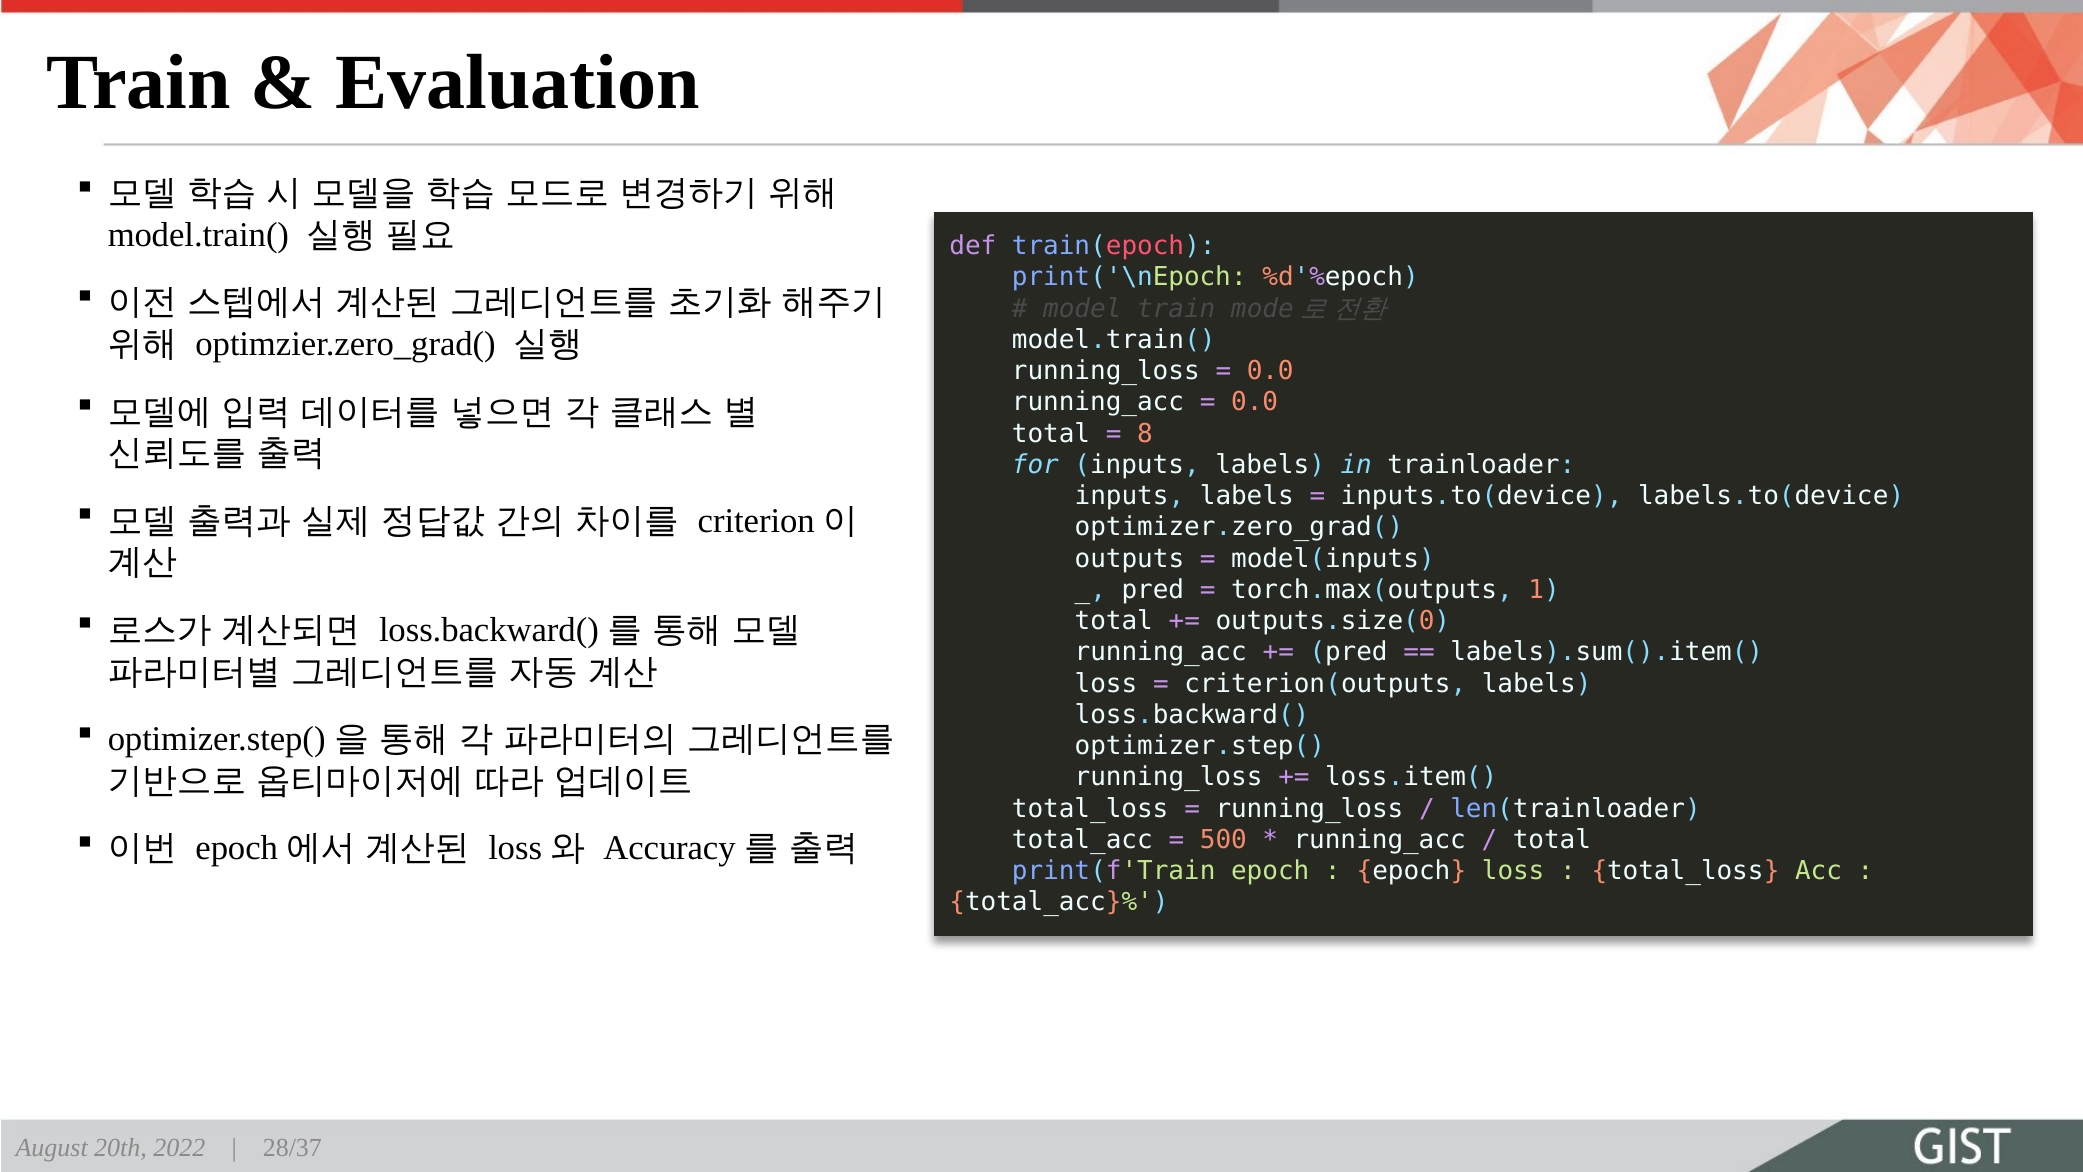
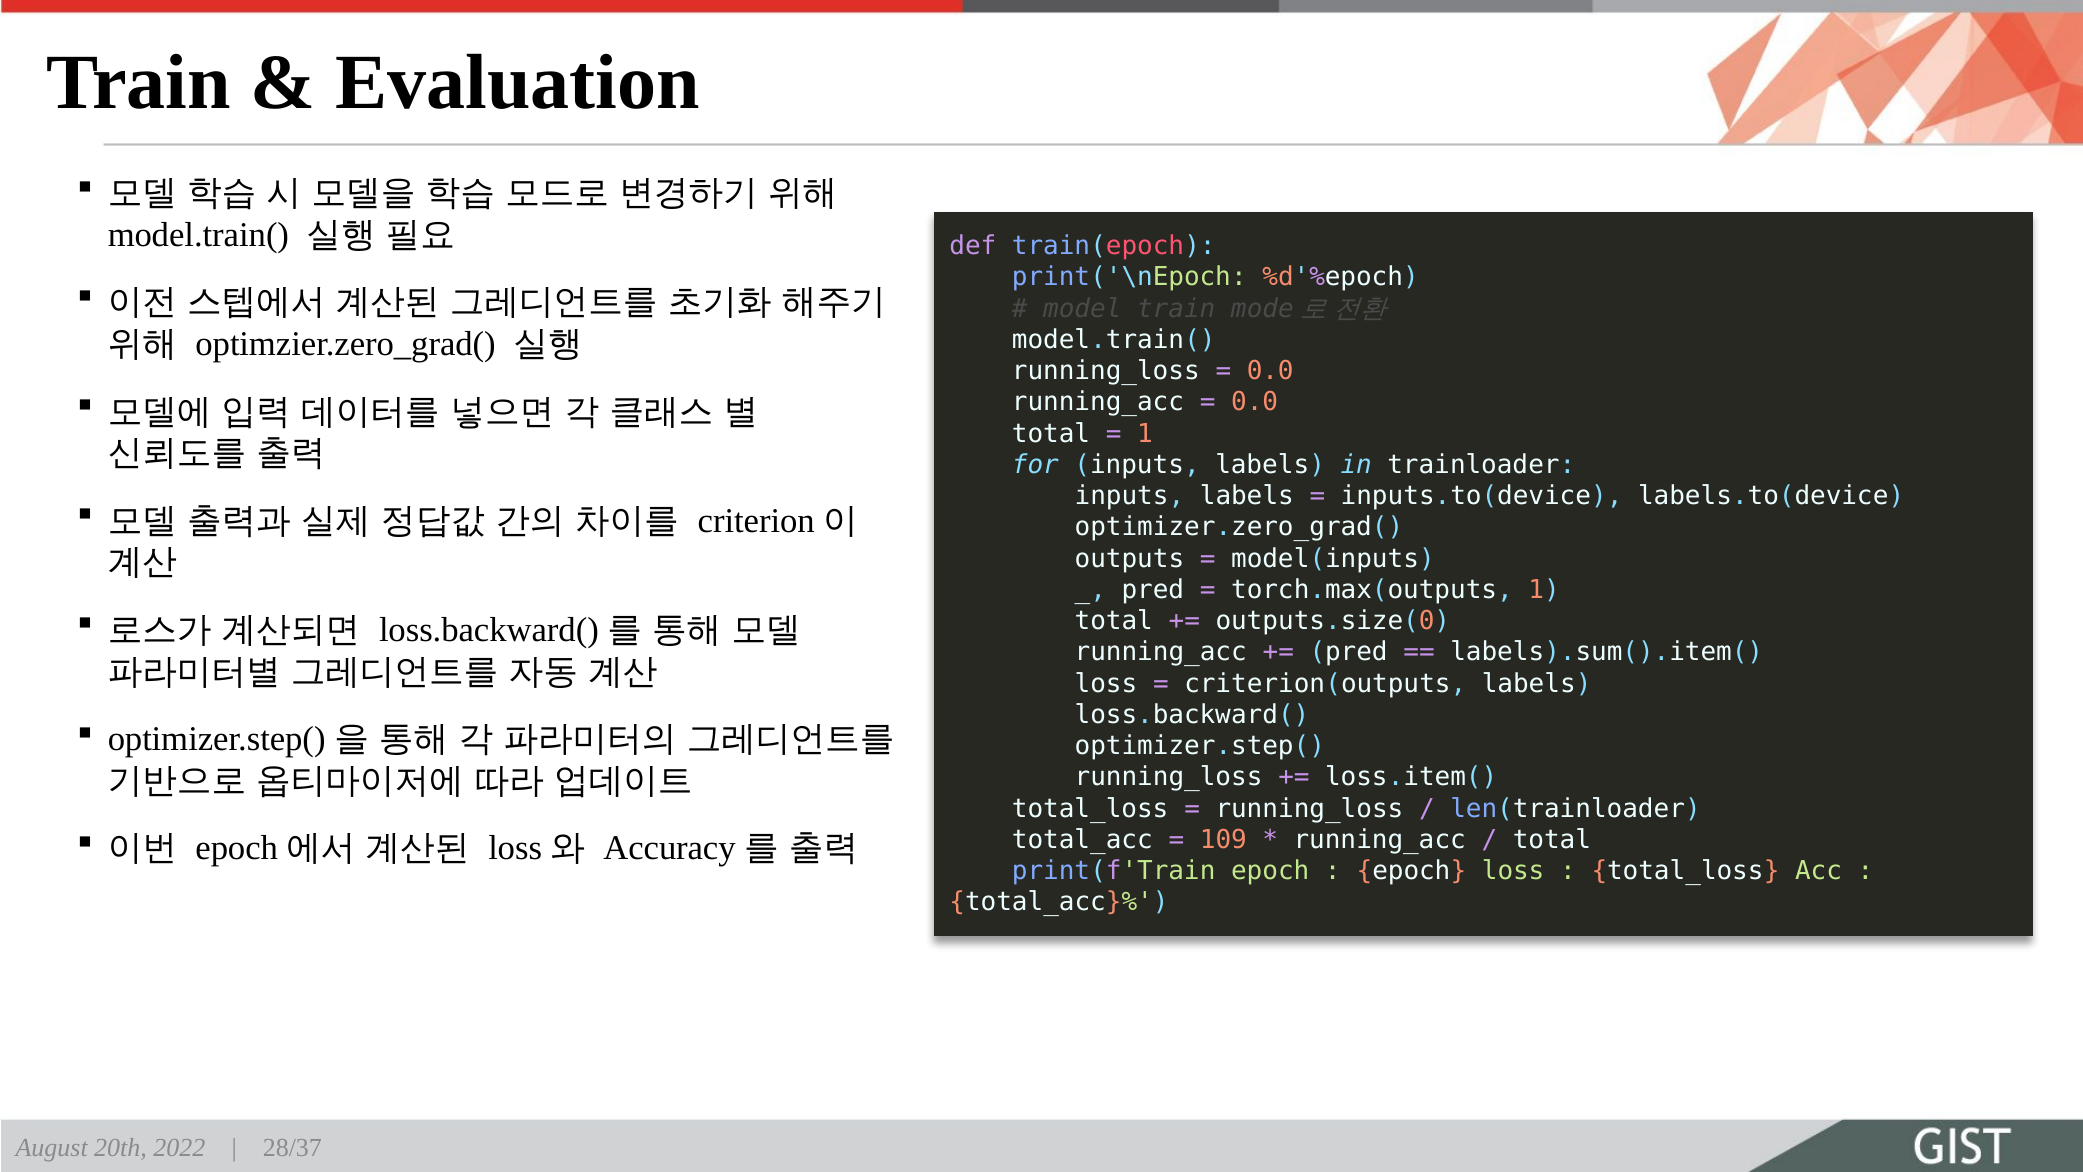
8 at (1145, 433): 8 -> 1
500: 500 -> 109
